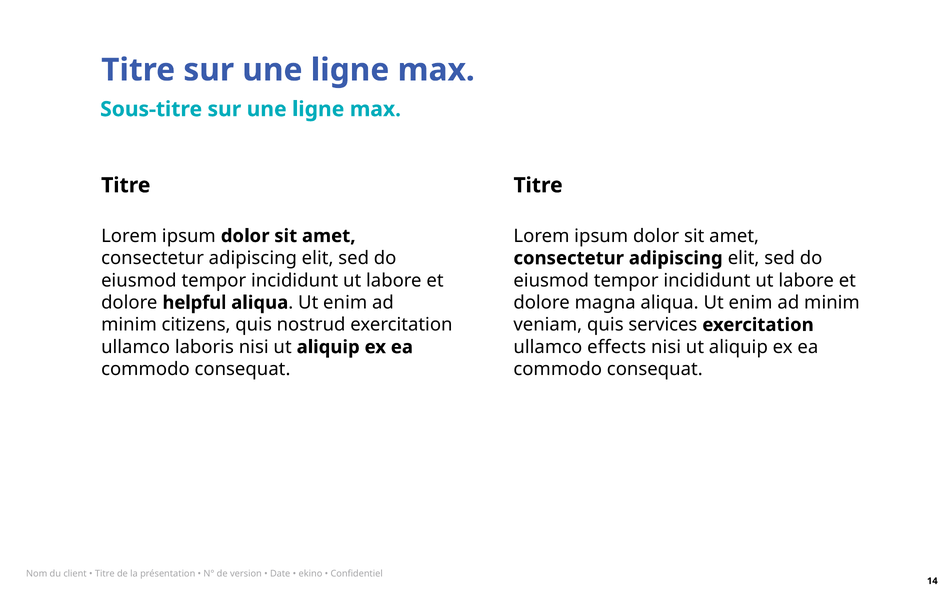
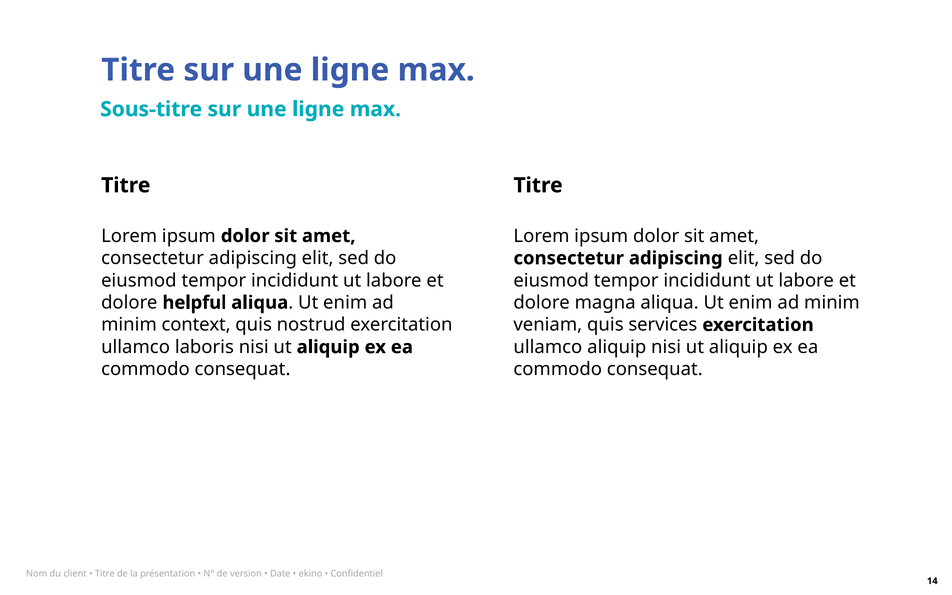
citizens: citizens -> context
ullamco effects: effects -> aliquip
